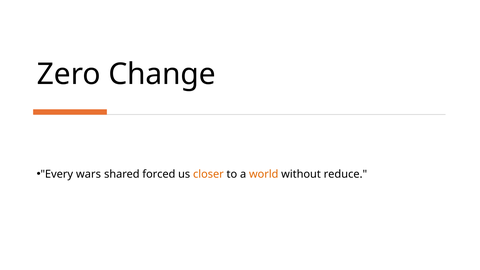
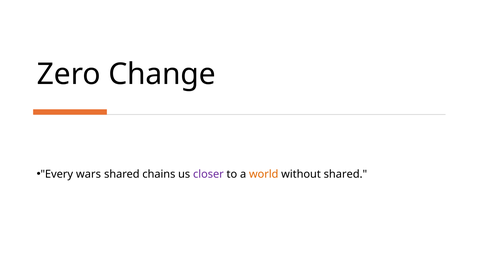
forced: forced -> chains
closer colour: orange -> purple
without reduce: reduce -> shared
